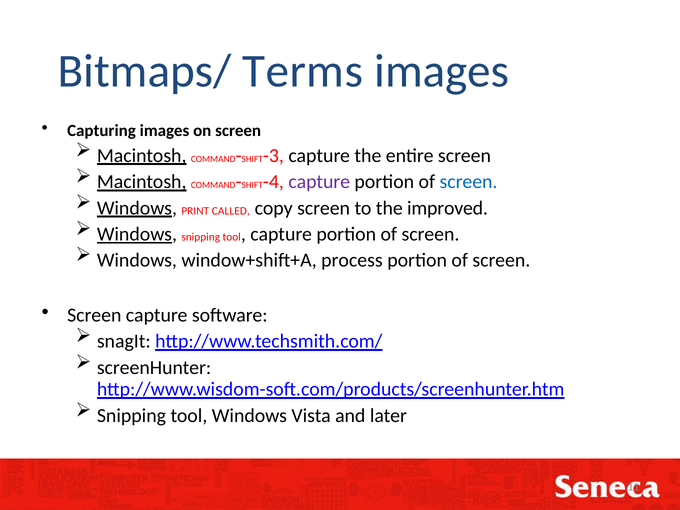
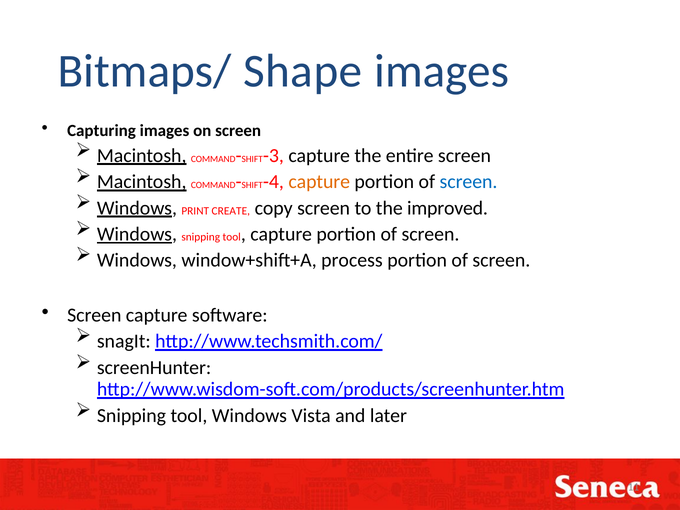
Terms: Terms -> Shape
capture at (319, 182) colour: purple -> orange
CALLED: CALLED -> CREATE
